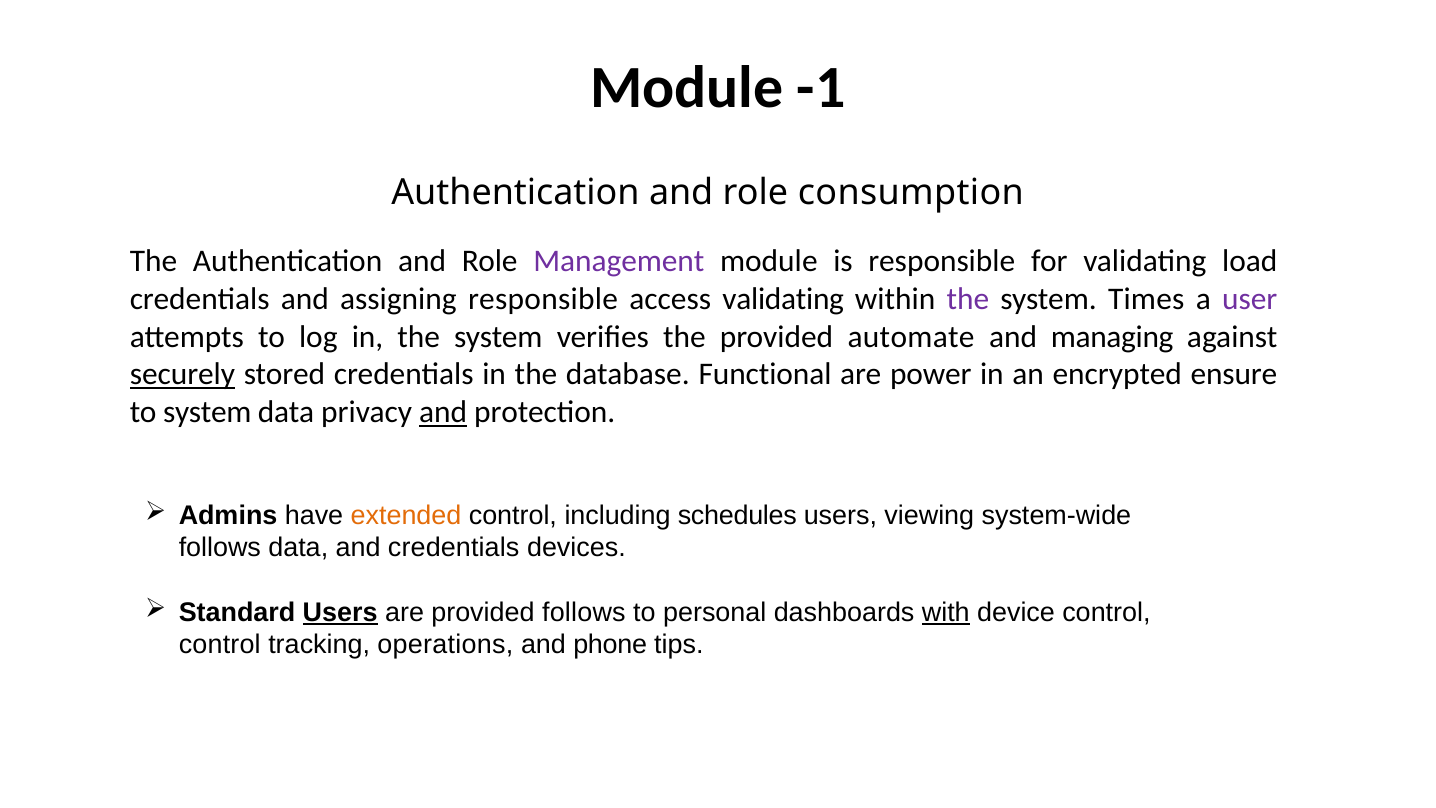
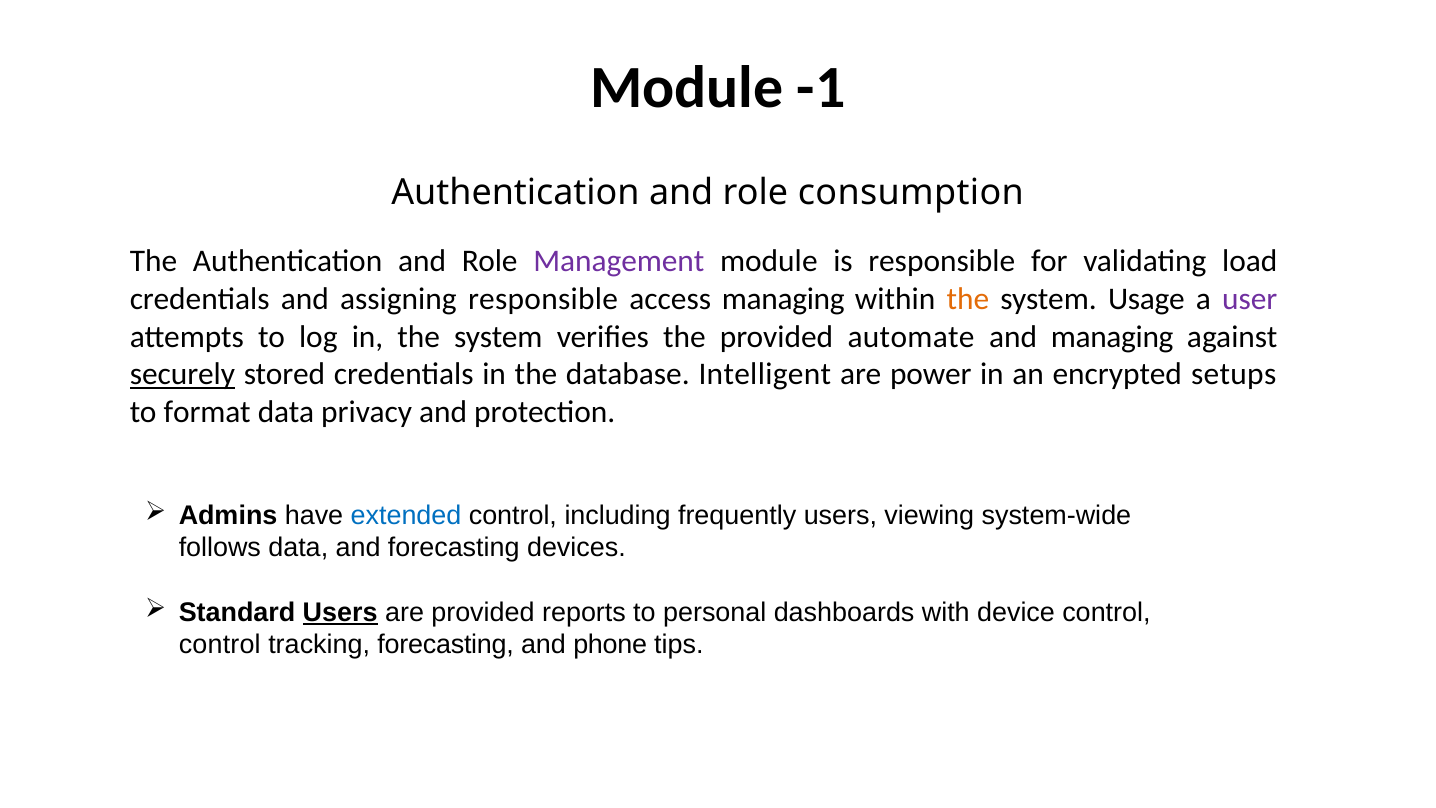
access validating: validating -> managing
the at (968, 299) colour: purple -> orange
Times: Times -> Usage
Functional: Functional -> Intelligent
ensure: ensure -> setups
to system: system -> format
and at (443, 412) underline: present -> none
extended colour: orange -> blue
schedules: schedules -> frequently
and credentials: credentials -> forecasting
provided follows: follows -> reports
with underline: present -> none
tracking operations: operations -> forecasting
